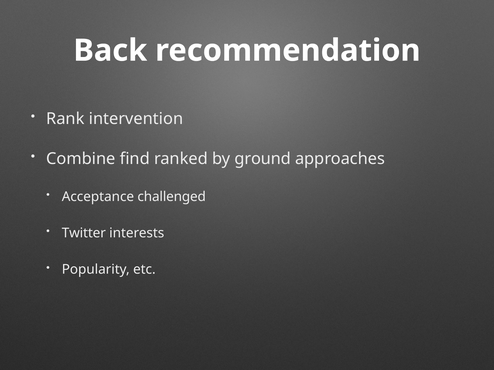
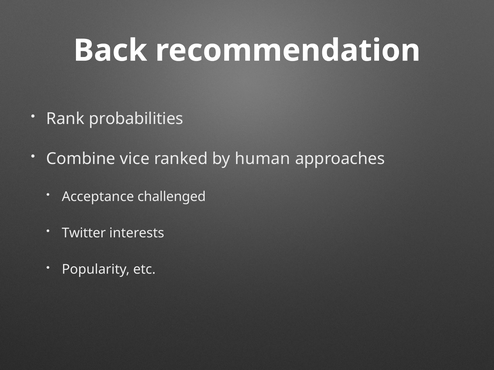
intervention: intervention -> probabilities
find: find -> vice
ground: ground -> human
